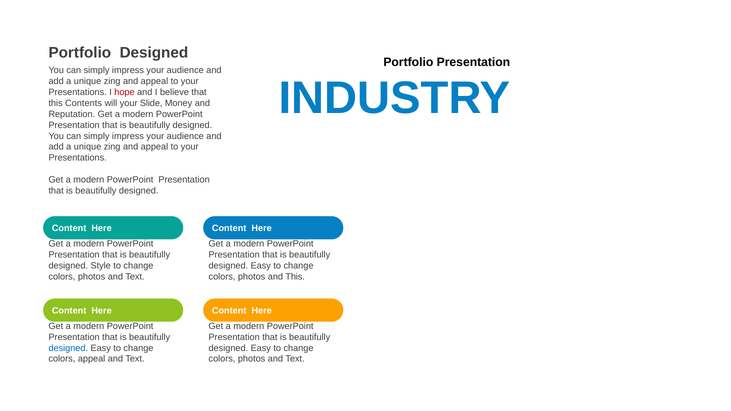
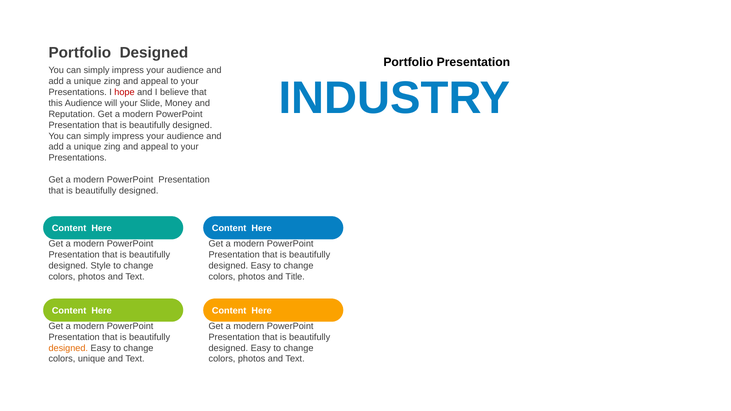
this Contents: Contents -> Audience
and This: This -> Title
designed at (68, 348) colour: blue -> orange
colors appeal: appeal -> unique
